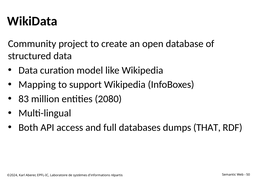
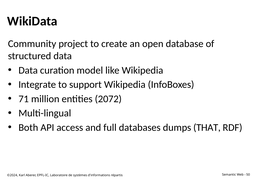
Mapping: Mapping -> Integrate
83: 83 -> 71
2080: 2080 -> 2072
